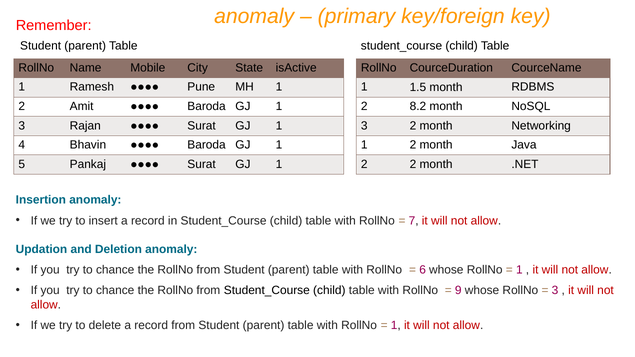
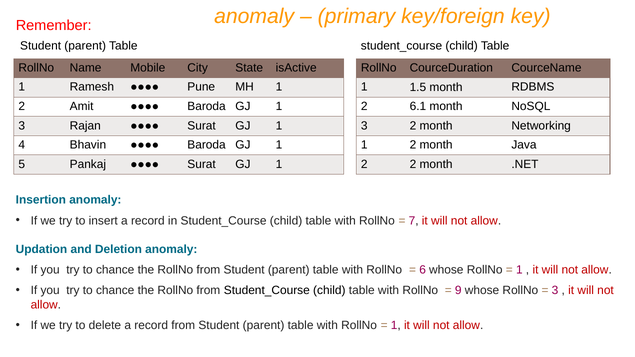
8.2: 8.2 -> 6.1
